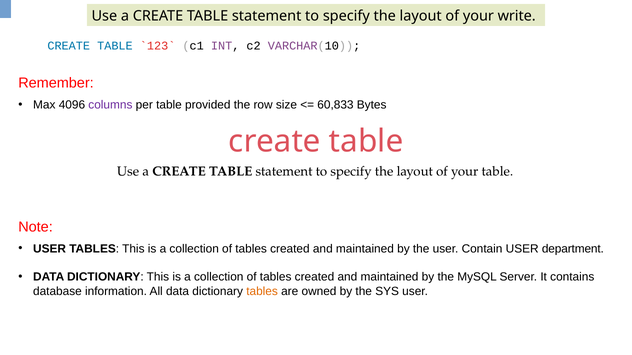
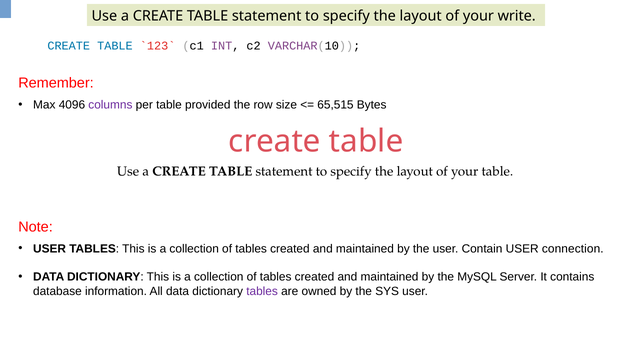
60,833: 60,833 -> 65,515
department: department -> connection
tables at (262, 292) colour: orange -> purple
